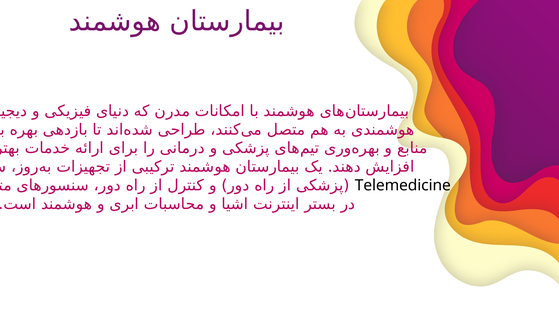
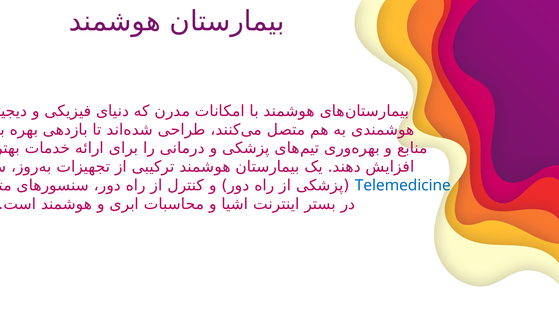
Telemedicine colour: black -> blue
